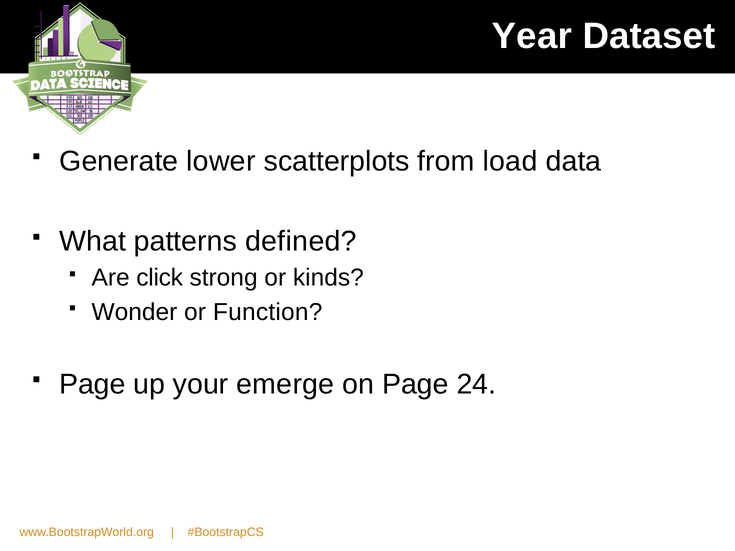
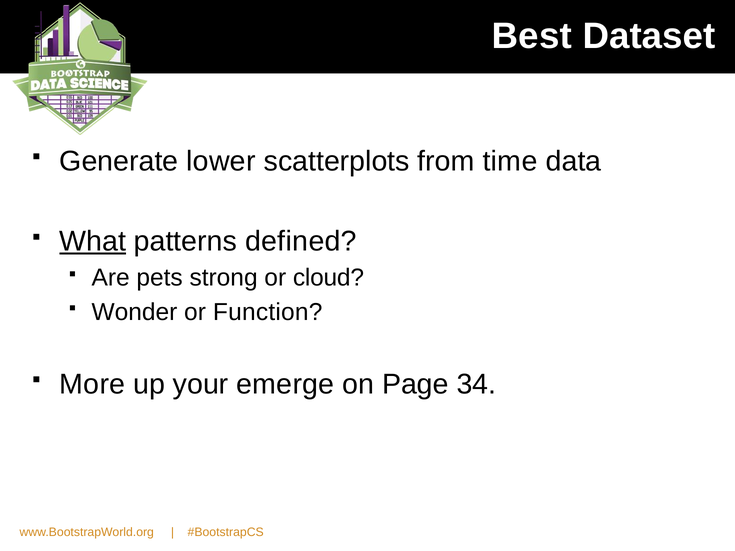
Year: Year -> Best
load: load -> time
What underline: none -> present
click: click -> pets
kinds: kinds -> cloud
Page at (93, 384): Page -> More
24: 24 -> 34
